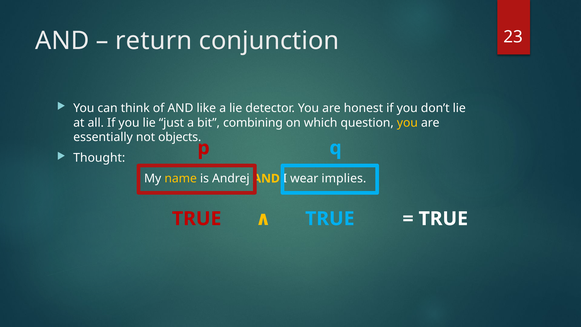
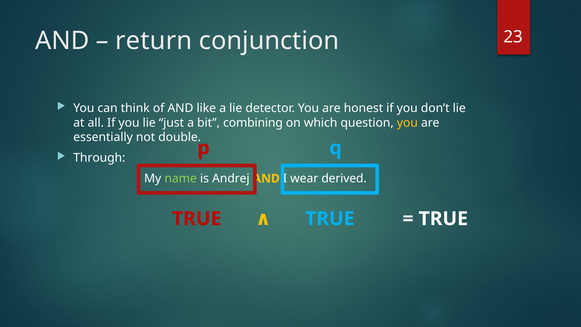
objects: objects -> double
Thought: Thought -> Through
name colour: yellow -> light green
implies: implies -> derived
